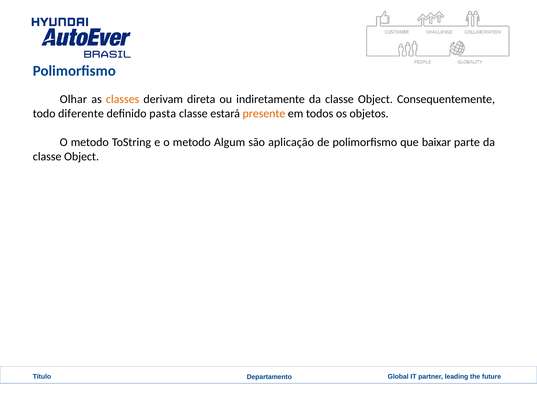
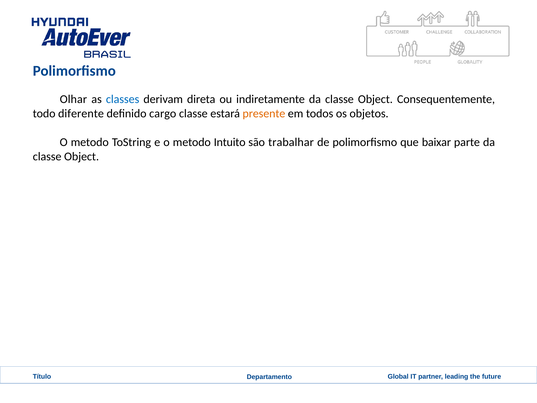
classes colour: orange -> blue
pasta: pasta -> cargo
Algum: Algum -> Intuito
aplicação: aplicação -> trabalhar
